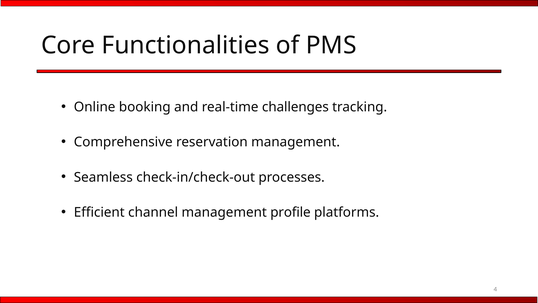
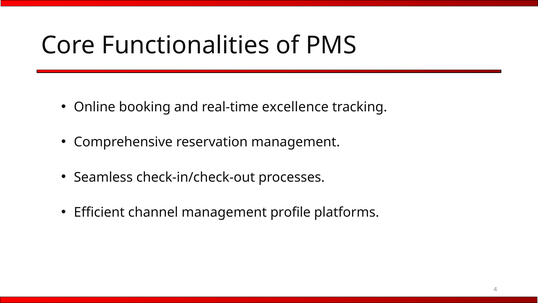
challenges: challenges -> excellence
